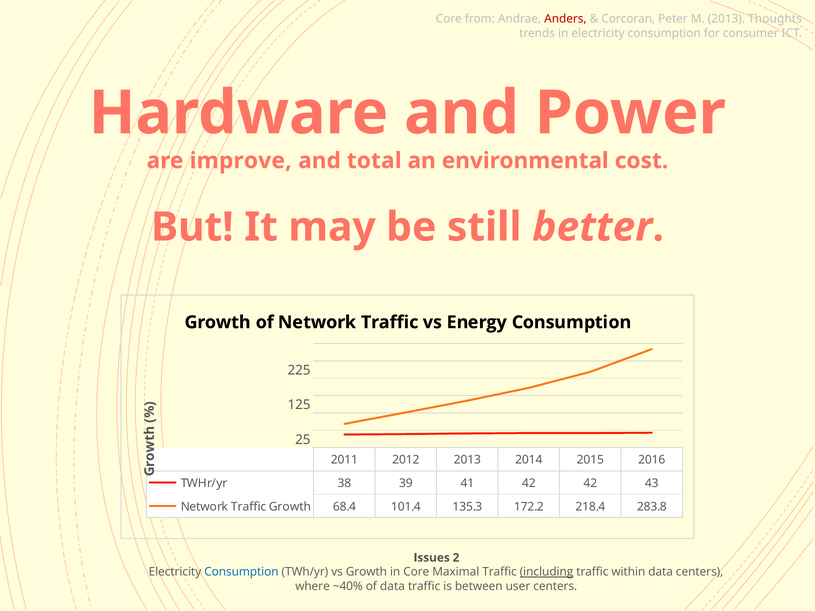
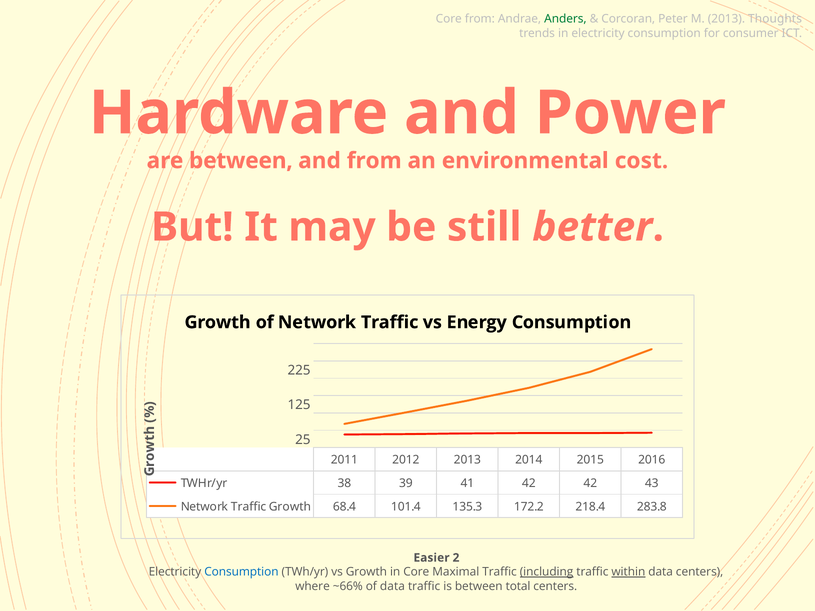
Anders colour: red -> green
are improve: improve -> between
and total: total -> from
Issues: Issues -> Easier
within underline: none -> present
~40%: ~40% -> ~66%
user: user -> total
